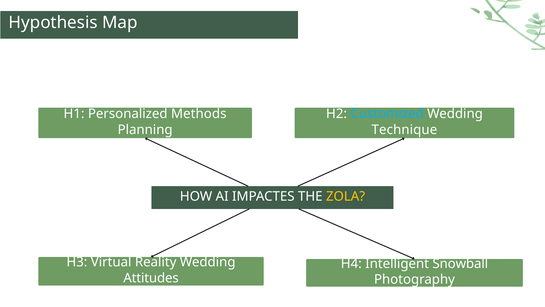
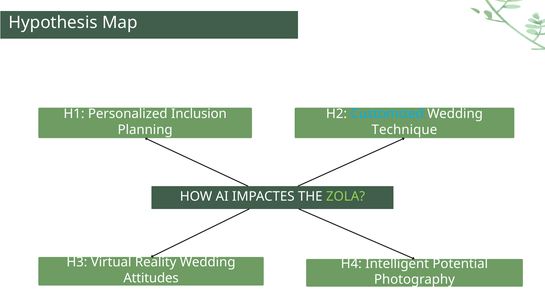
Methods: Methods -> Inclusion
ZOLA colour: yellow -> light green
Snowball: Snowball -> Potential
